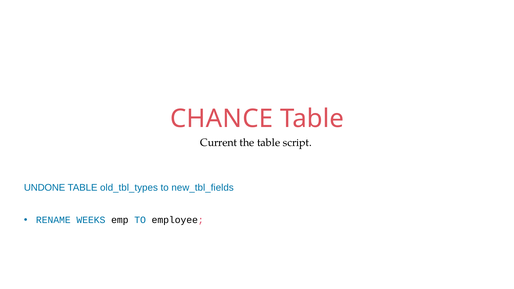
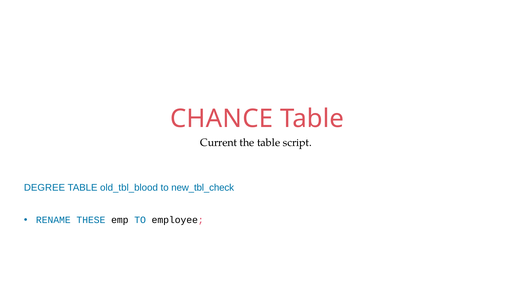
UNDONE: UNDONE -> DEGREE
old_tbl_types: old_tbl_types -> old_tbl_blood
new_tbl_fields: new_tbl_fields -> new_tbl_check
WEEKS: WEEKS -> THESE
